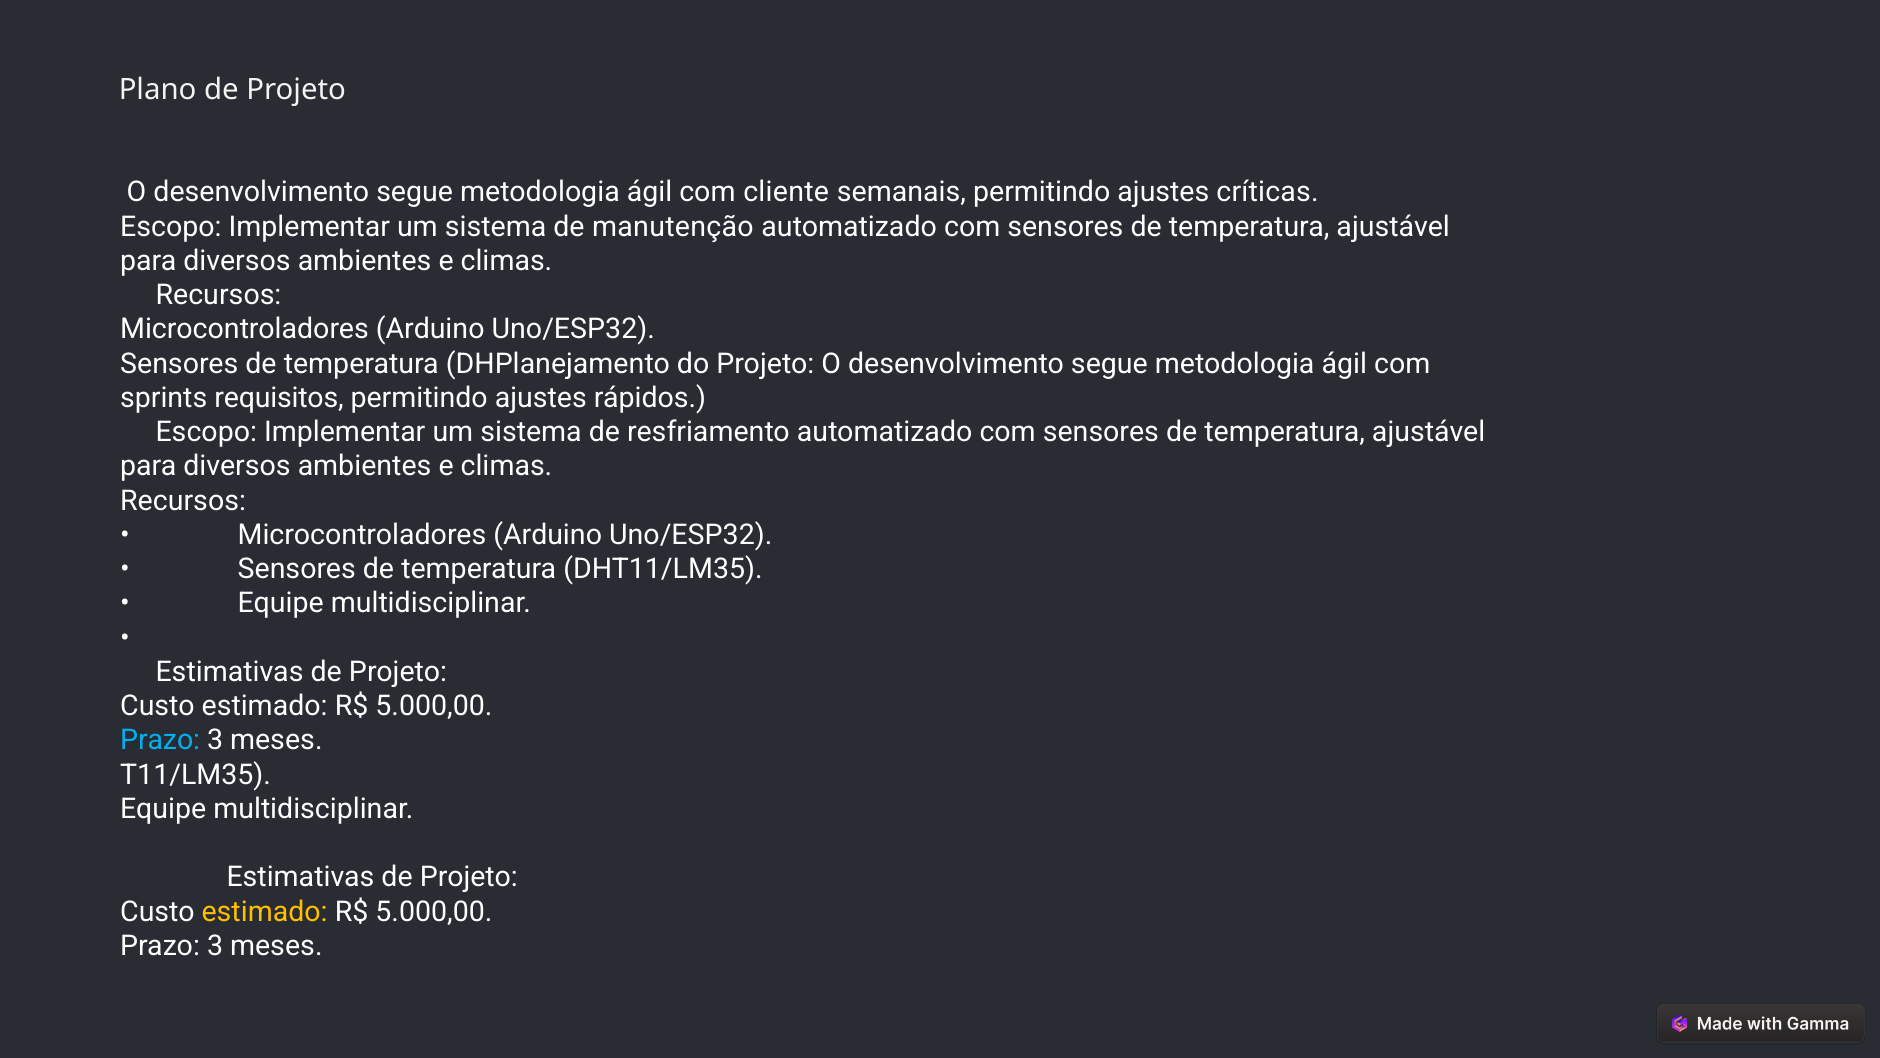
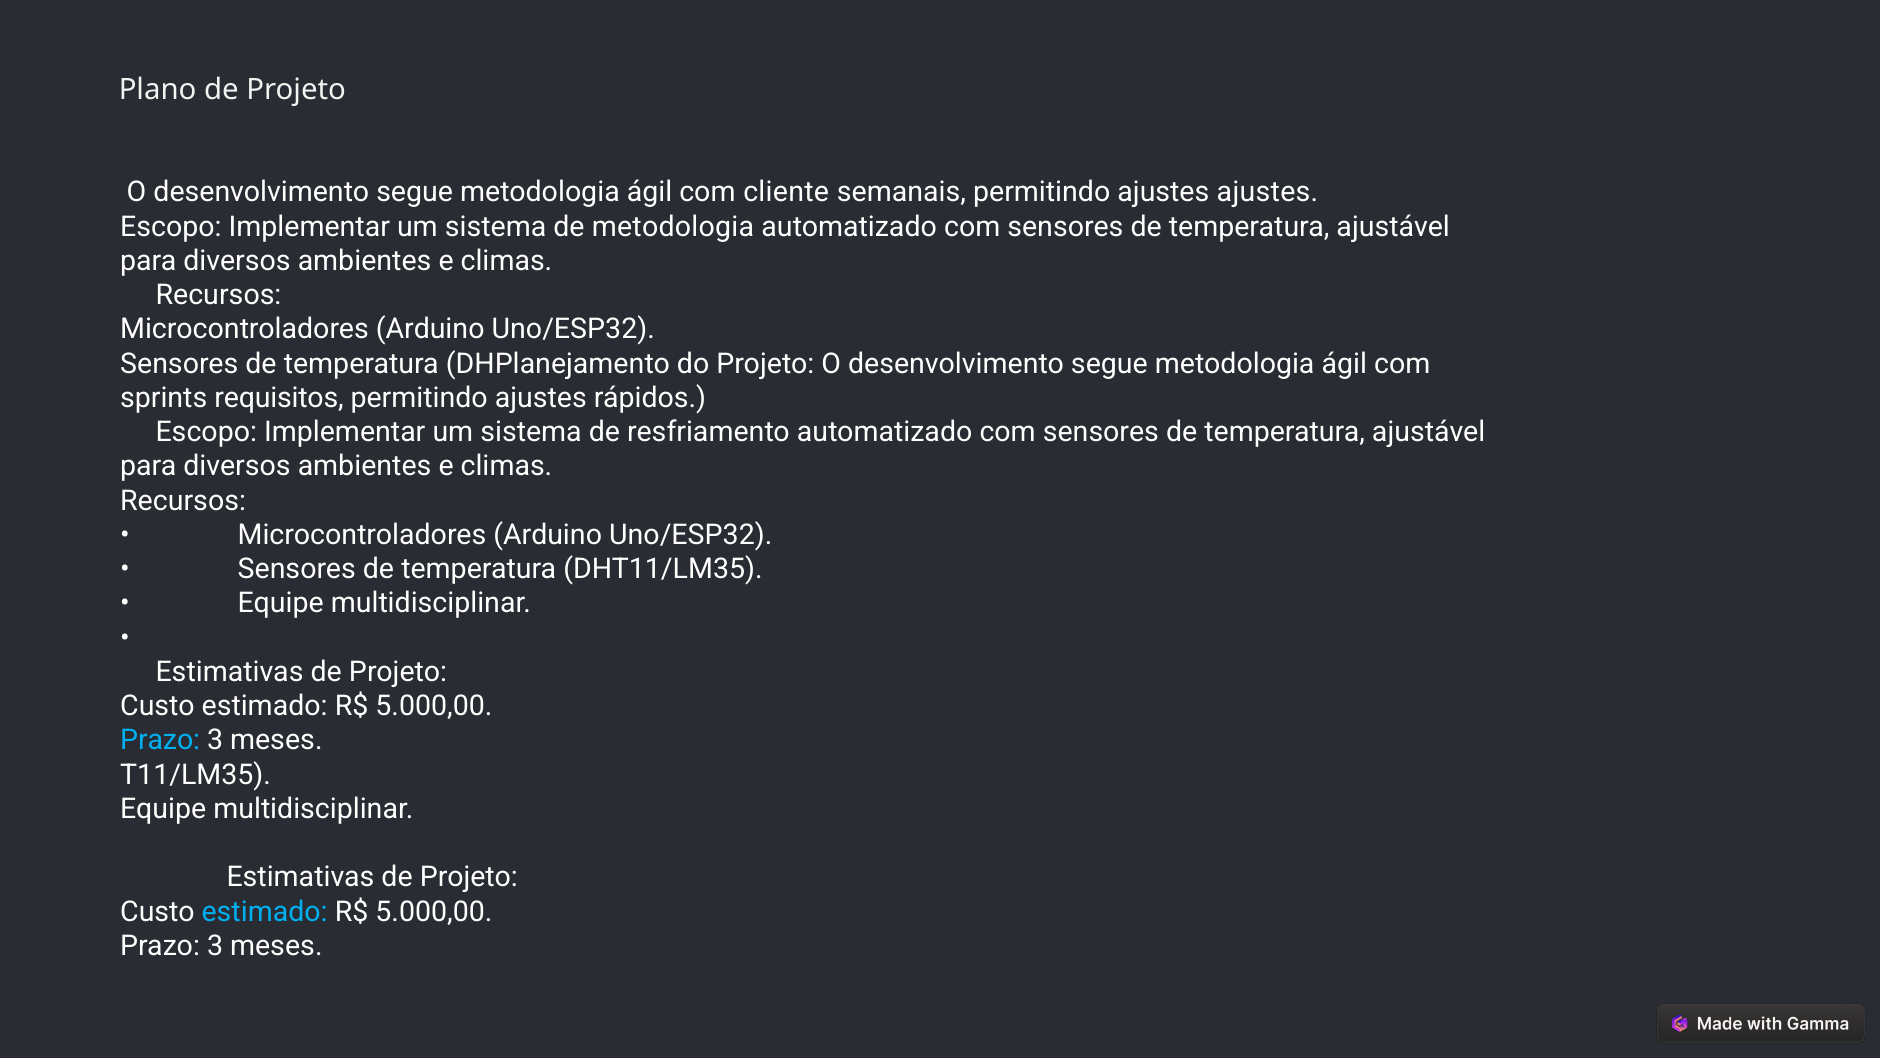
ajustes críticas: críticas -> ajustes
de manutenção: manutenção -> metodologia
estimado at (265, 911) colour: yellow -> light blue
